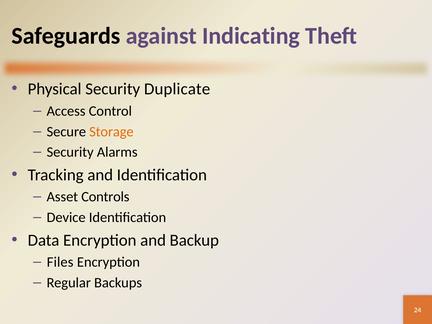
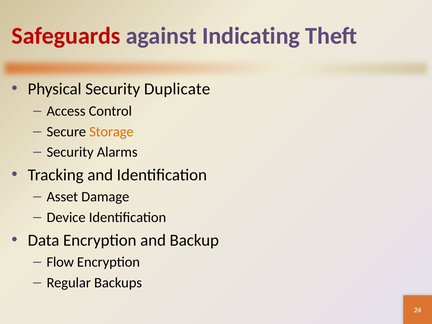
Safeguards colour: black -> red
Controls: Controls -> Damage
Files: Files -> Flow
